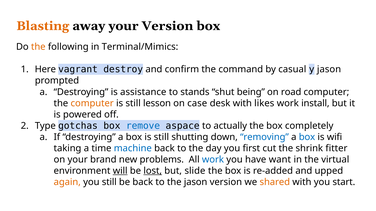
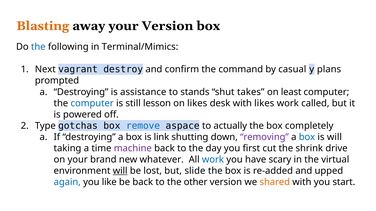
the at (38, 47) colour: orange -> blue
Here: Here -> Next
y jason: jason -> plans
being: being -> takes
road: road -> least
computer at (92, 103) colour: orange -> blue
on case: case -> likes
install: install -> called
box is still: still -> link
removing colour: blue -> purple
is wifi: wifi -> will
machine colour: blue -> purple
fitter: fitter -> drive
problems: problems -> whatever
want: want -> scary
lost underline: present -> none
again colour: orange -> blue
you still: still -> like
the jason: jason -> other
